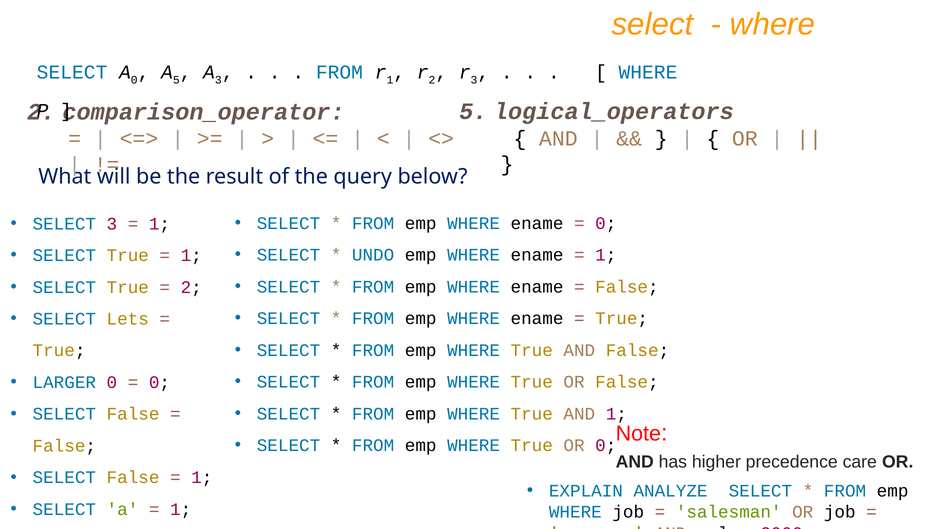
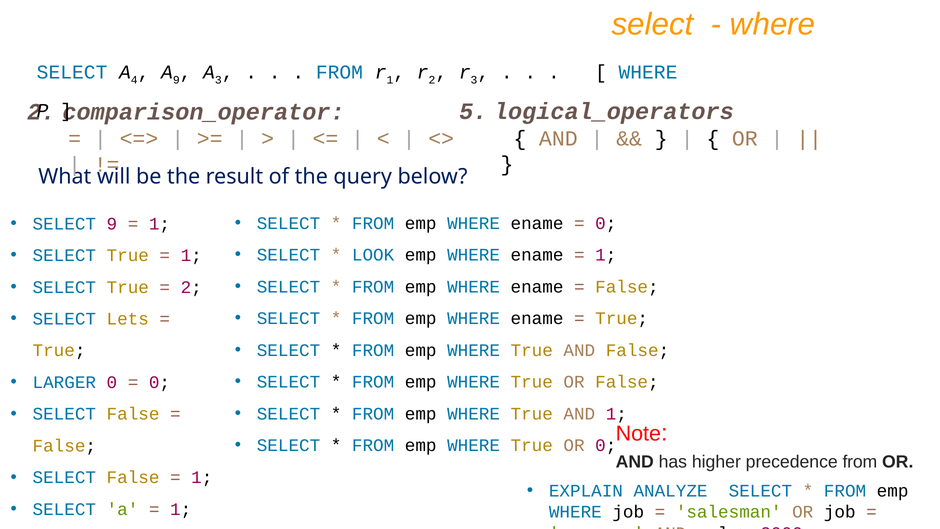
A 0: 0 -> 4
A 5: 5 -> 9
SELECT 3: 3 -> 9
UNDO: UNDO -> LOOK
precedence care: care -> from
